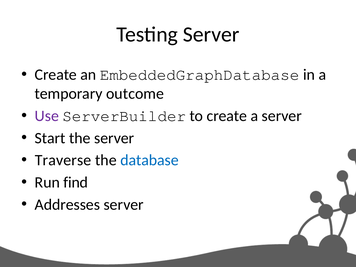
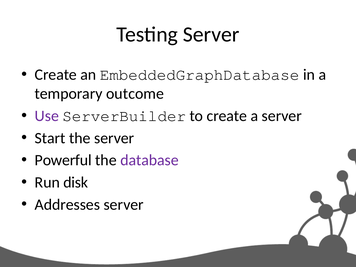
Traverse: Traverse -> Powerful
database colour: blue -> purple
find: find -> disk
